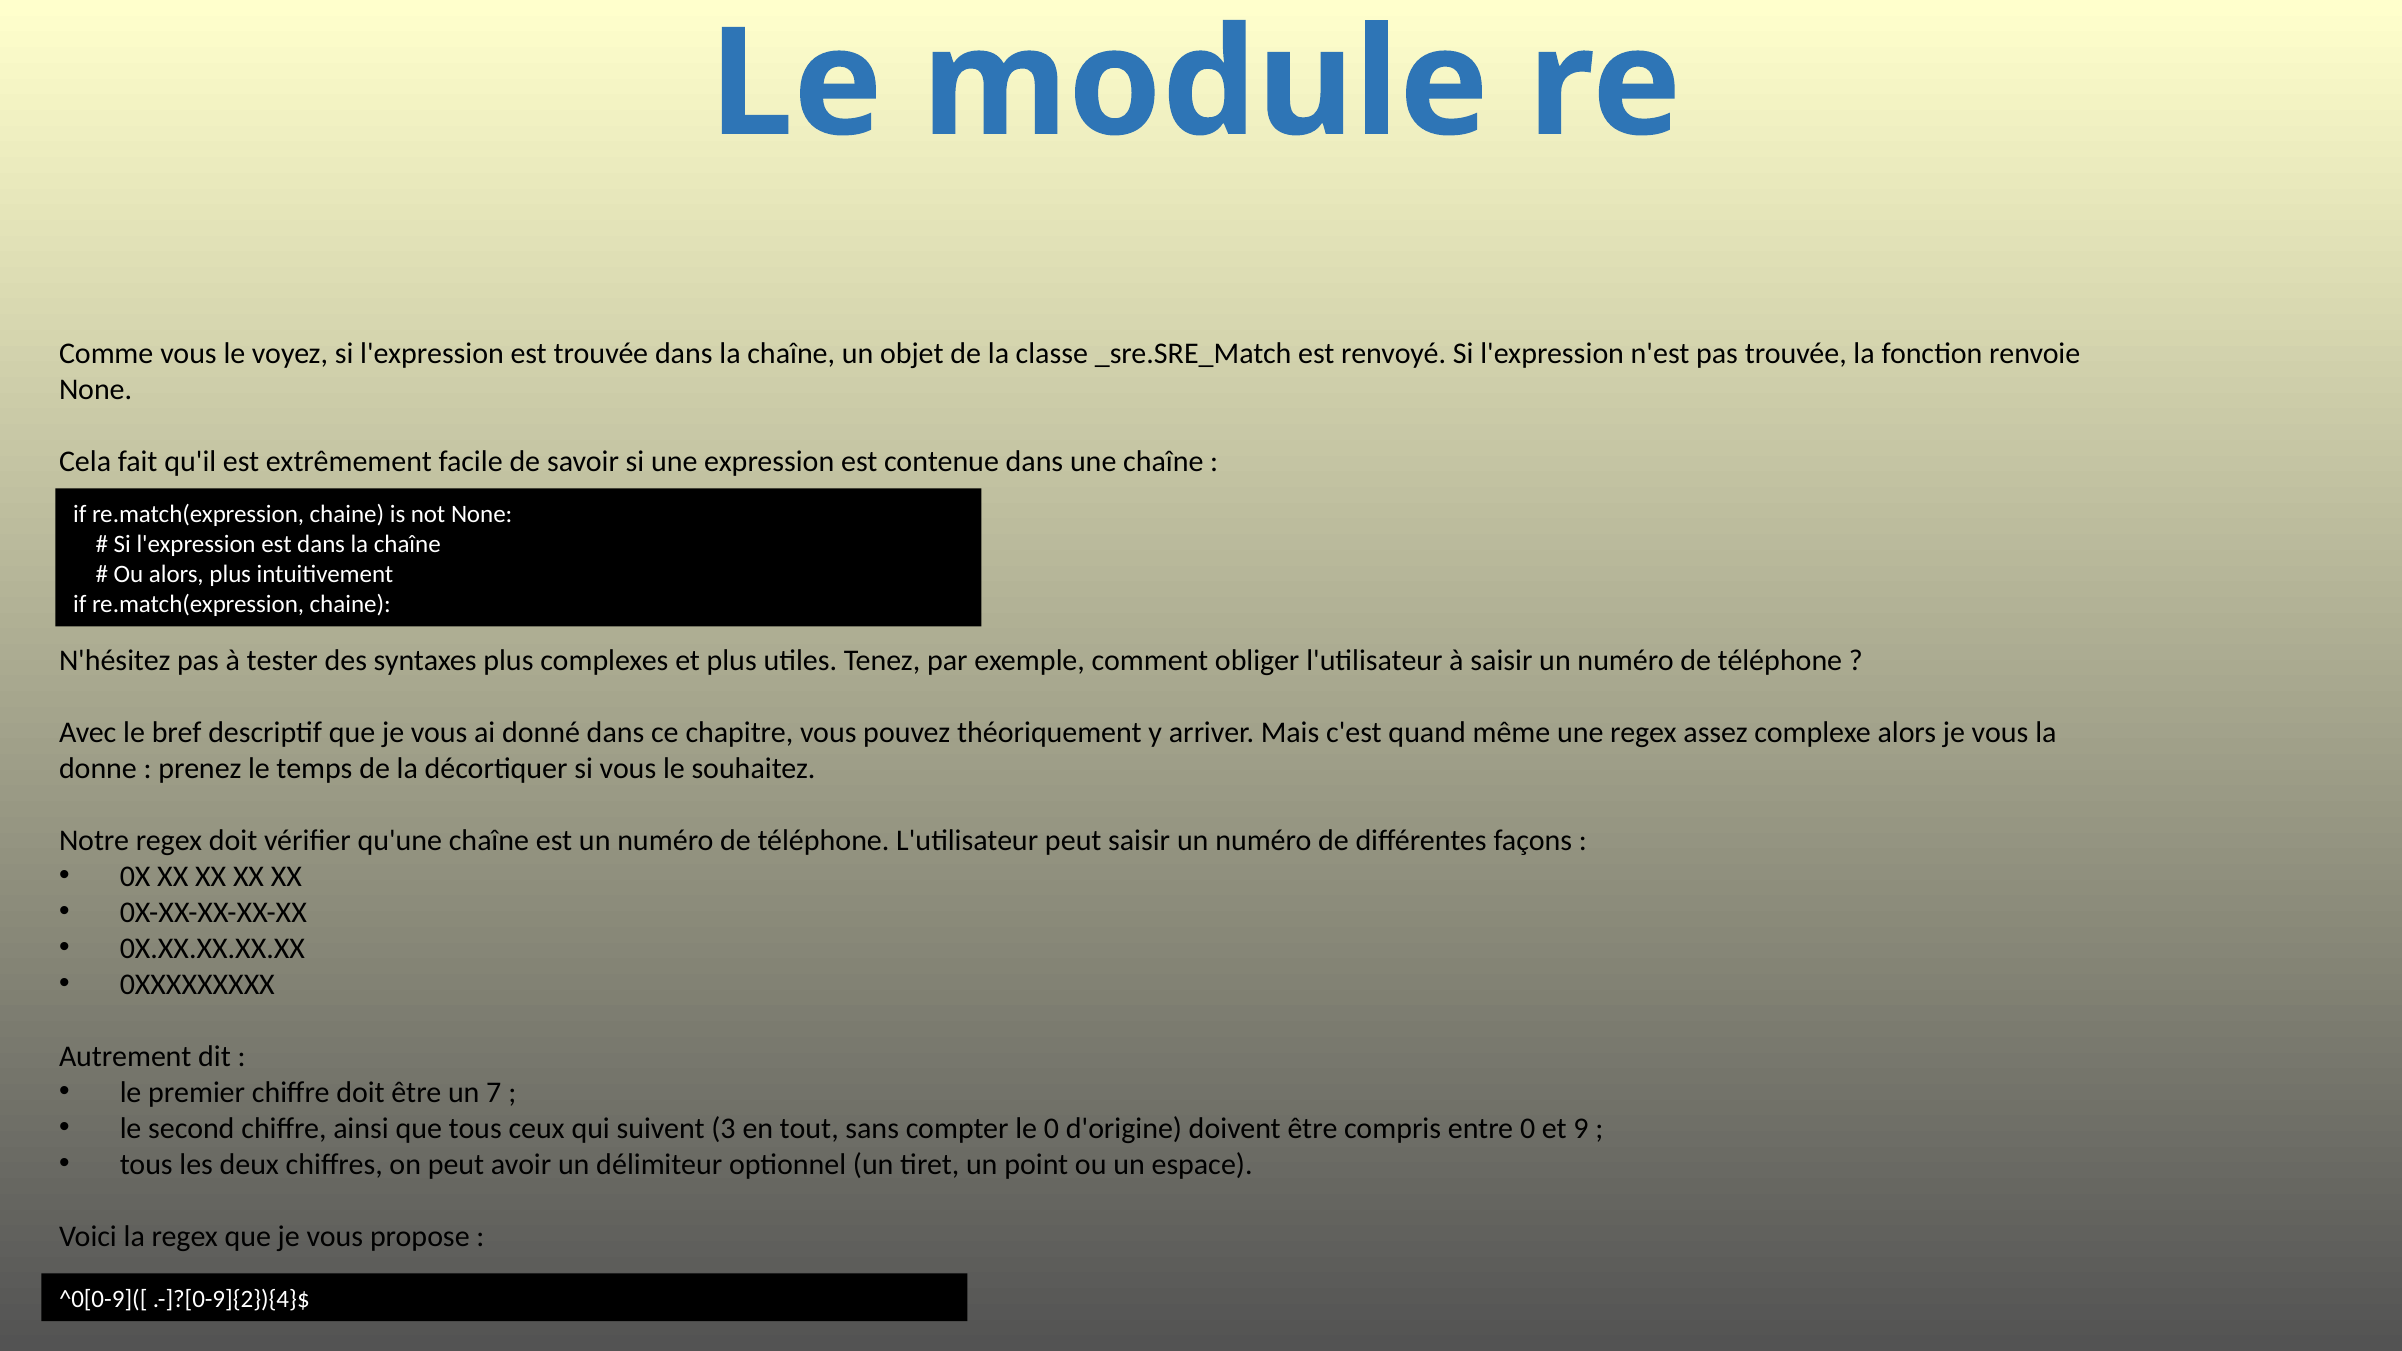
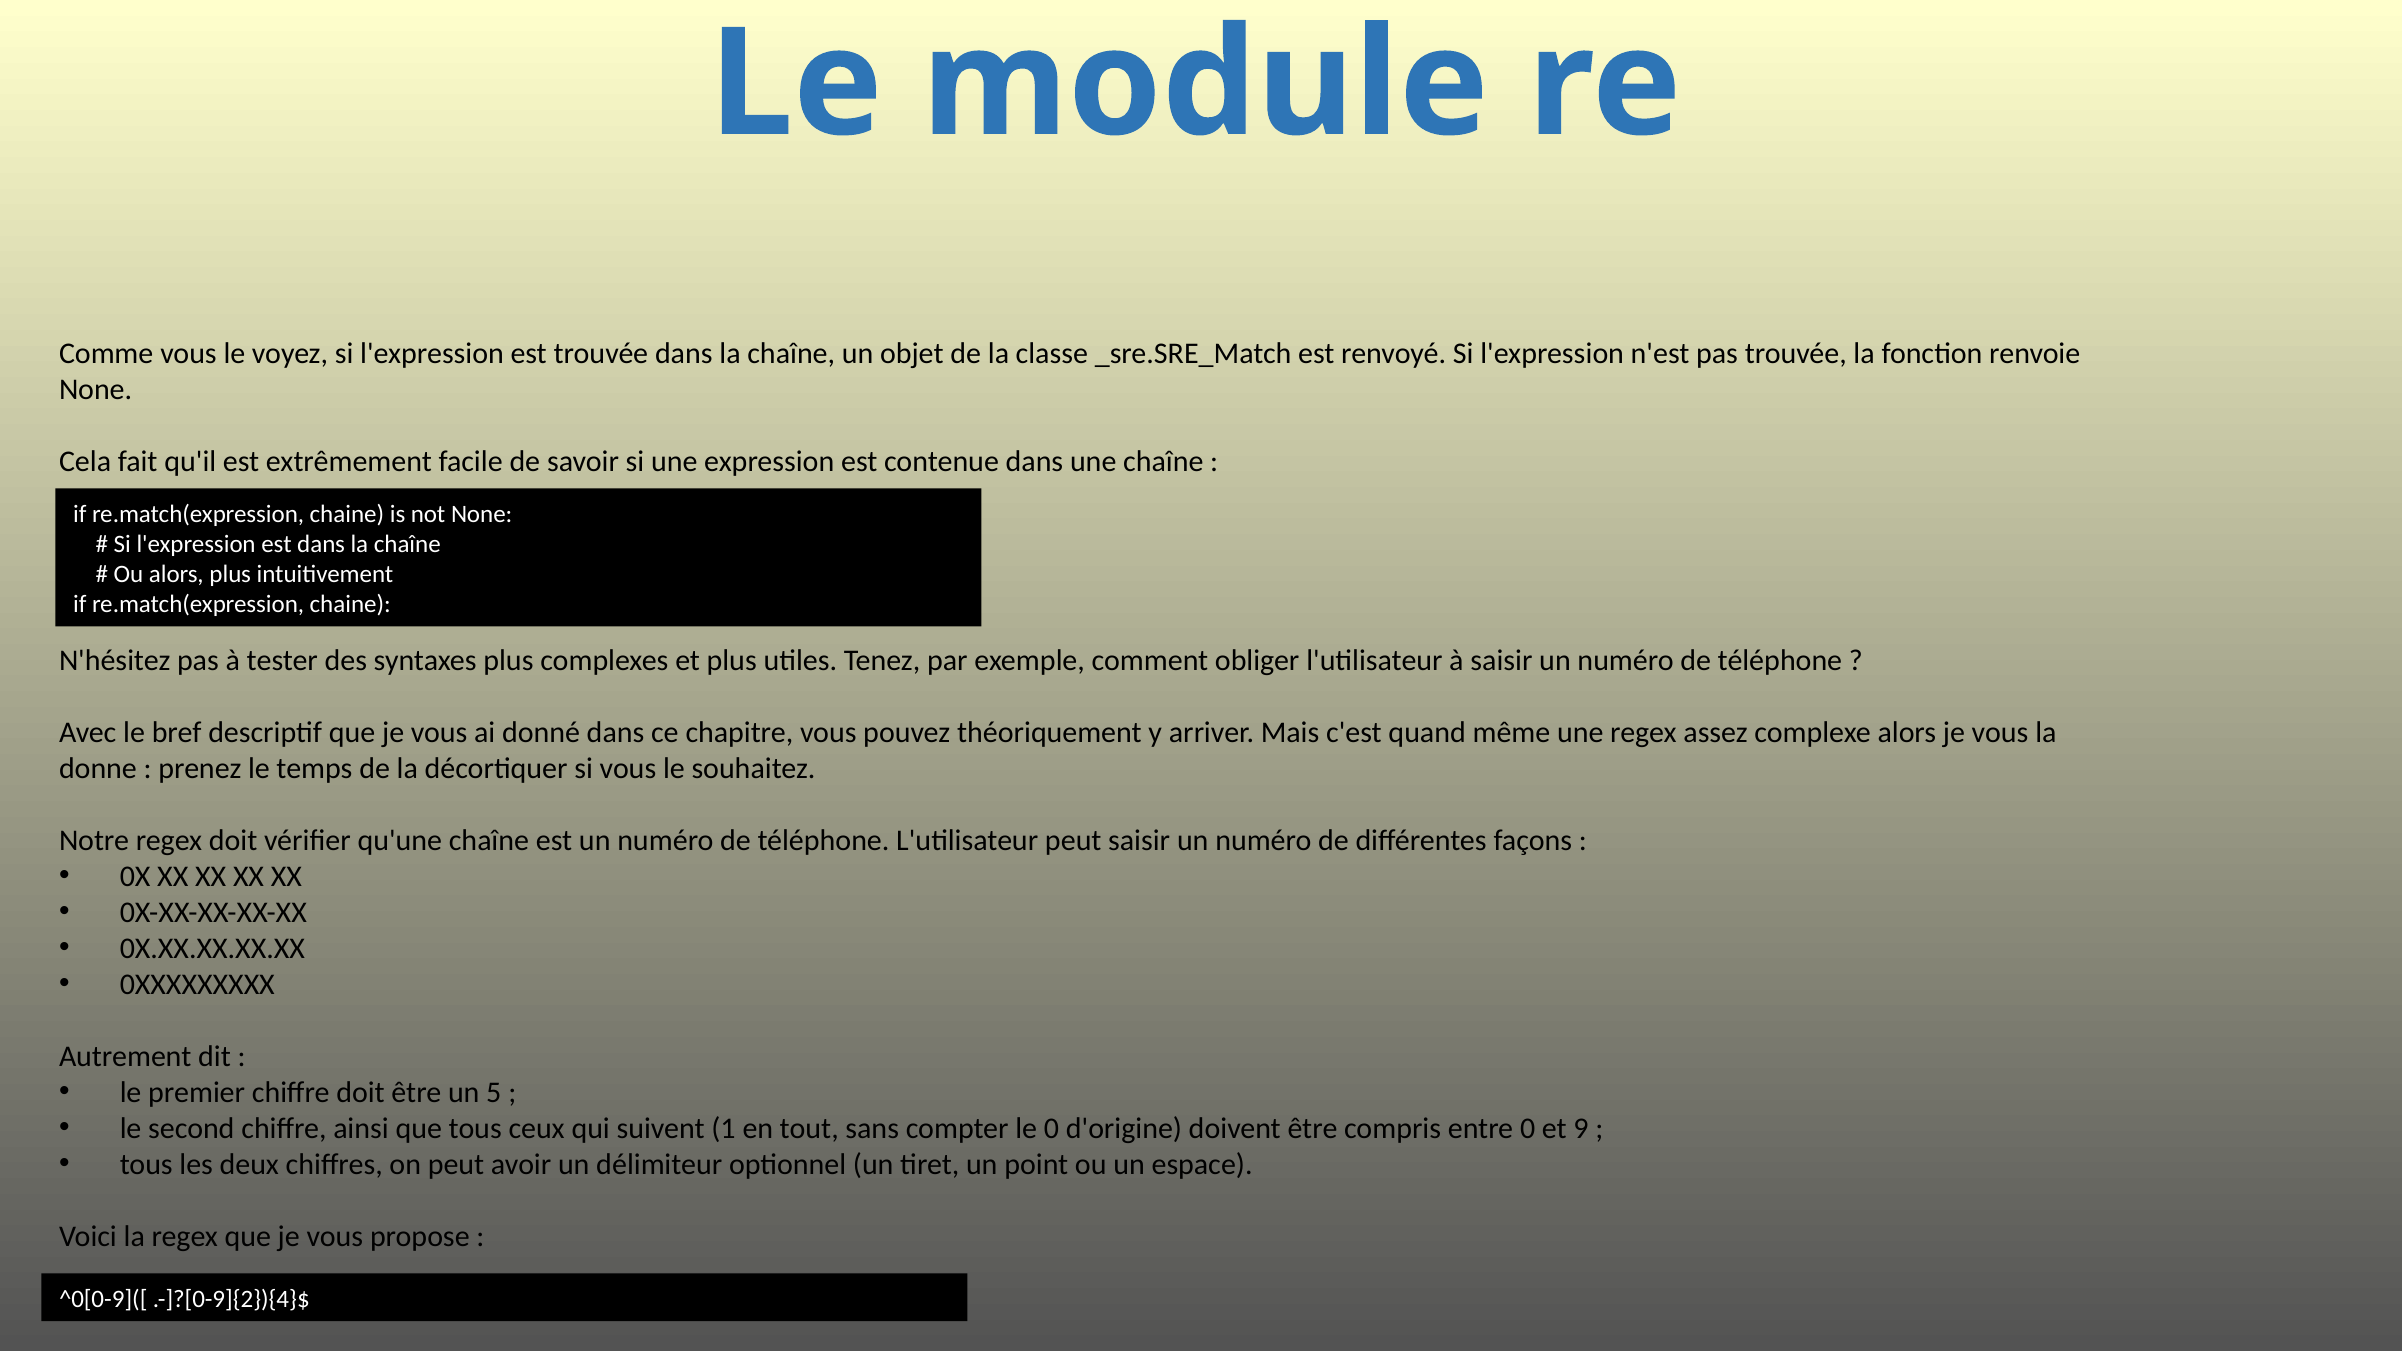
7: 7 -> 5
3: 3 -> 1
